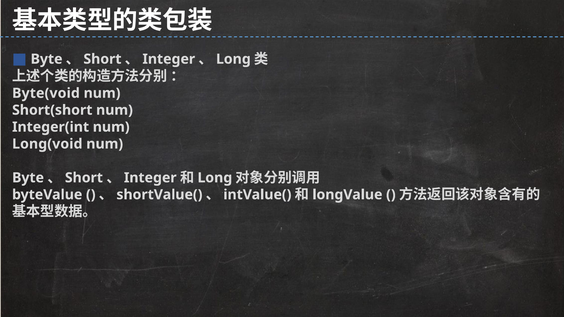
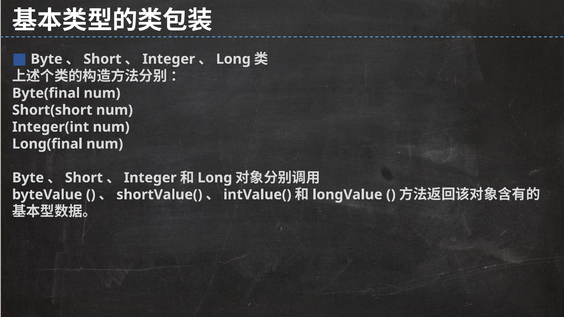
Byte(void: Byte(void -> Byte(final
Long(void: Long(void -> Long(final
